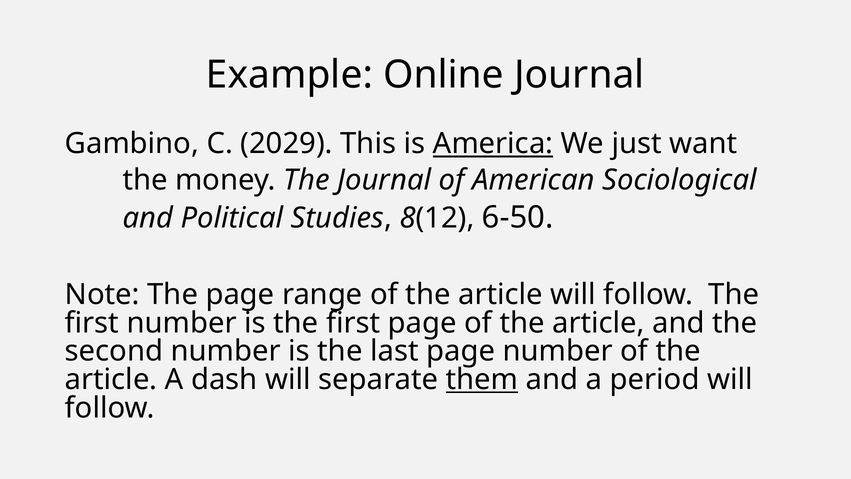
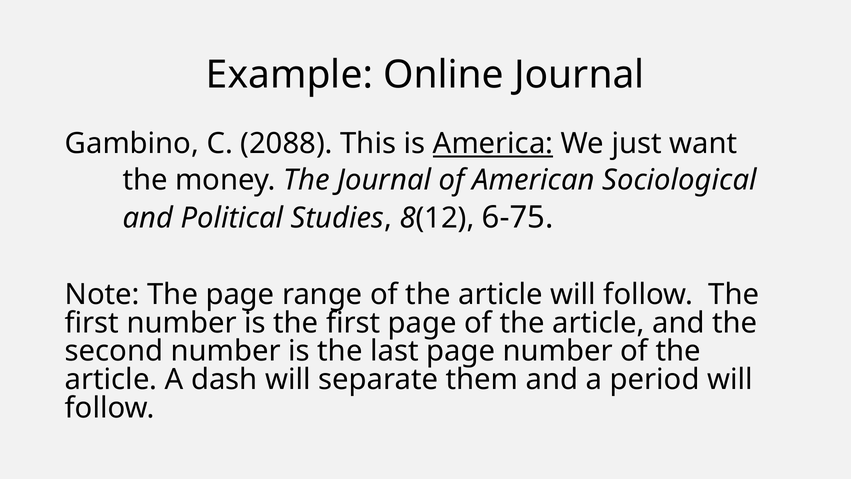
2029: 2029 -> 2088
6-50: 6-50 -> 6-75
them underline: present -> none
